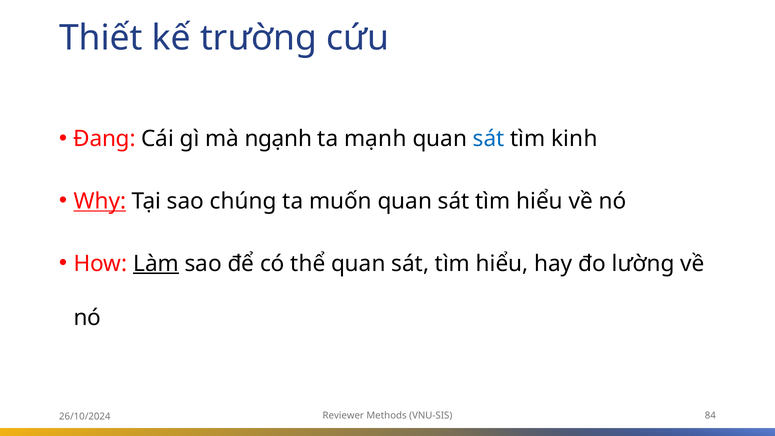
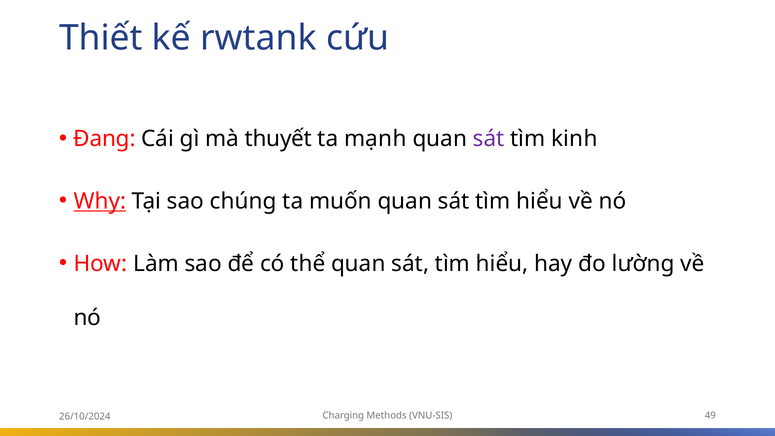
trường: trường -> rwtank
ngạnh: ngạnh -> thuyết
sát at (489, 139) colour: blue -> purple
Làm underline: present -> none
Reviewer: Reviewer -> Charging
84: 84 -> 49
